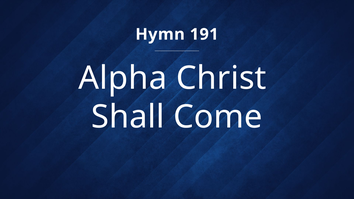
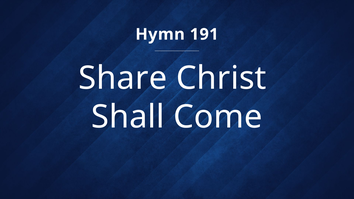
Alpha: Alpha -> Share
